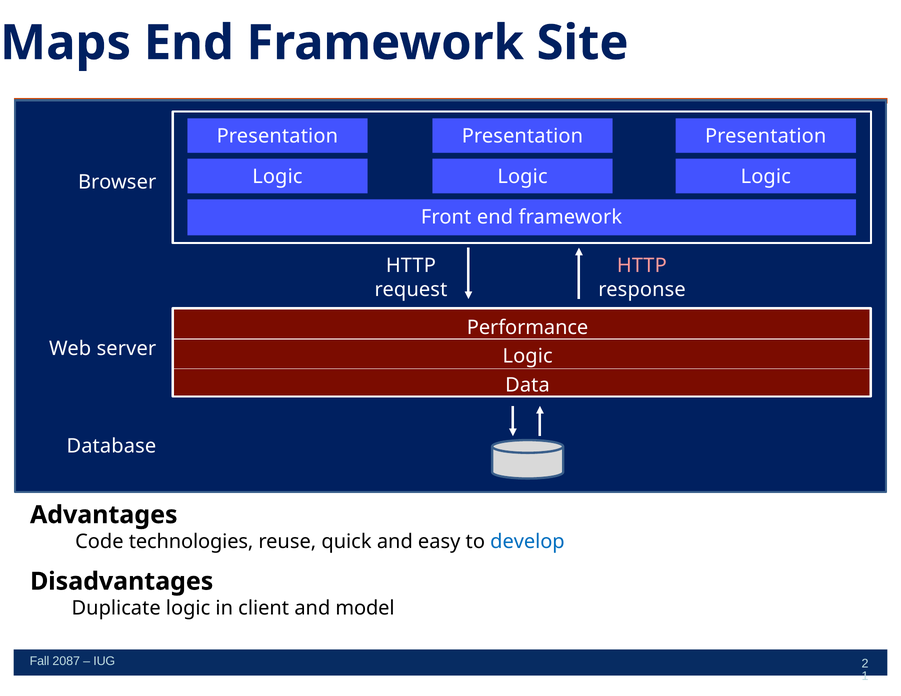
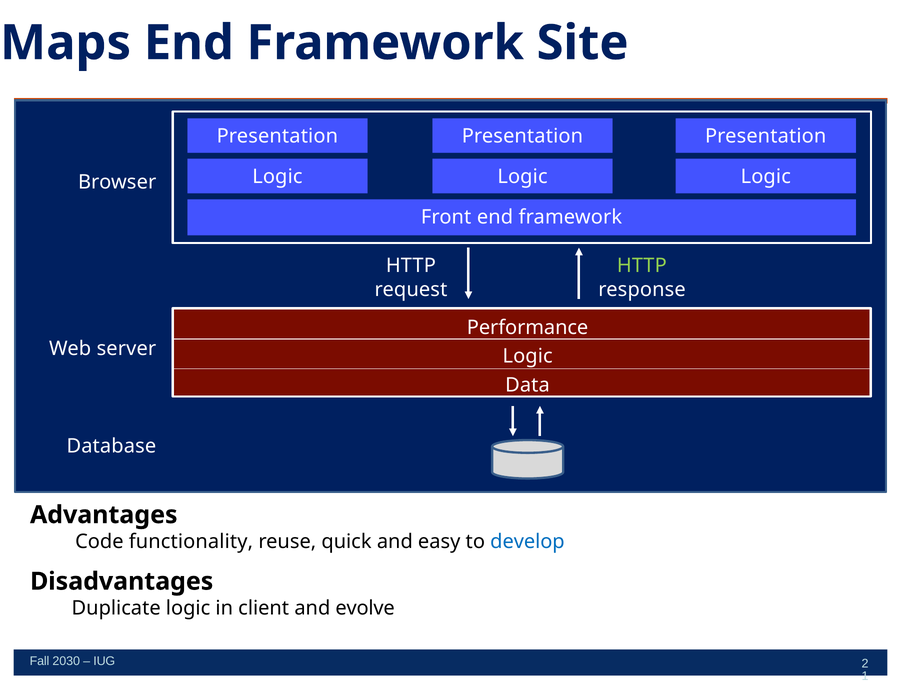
HTTP at (642, 266) colour: pink -> light green
technologies: technologies -> functionality
model: model -> evolve
2087: 2087 -> 2030
